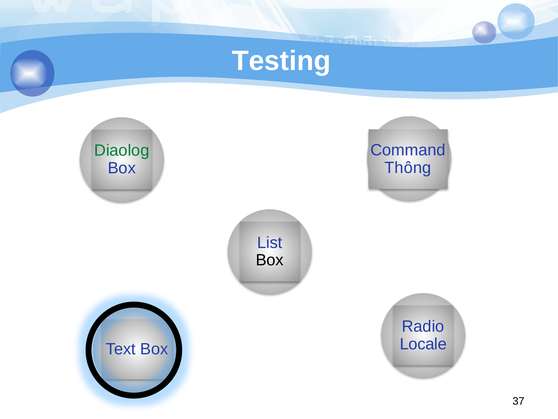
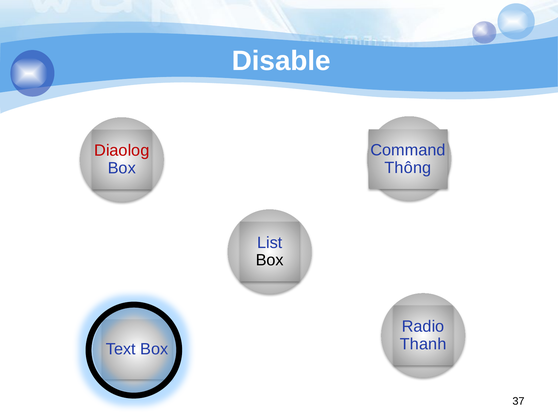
Testing: Testing -> Disable
Diaolog colour: green -> red
Locale: Locale -> Thanh
